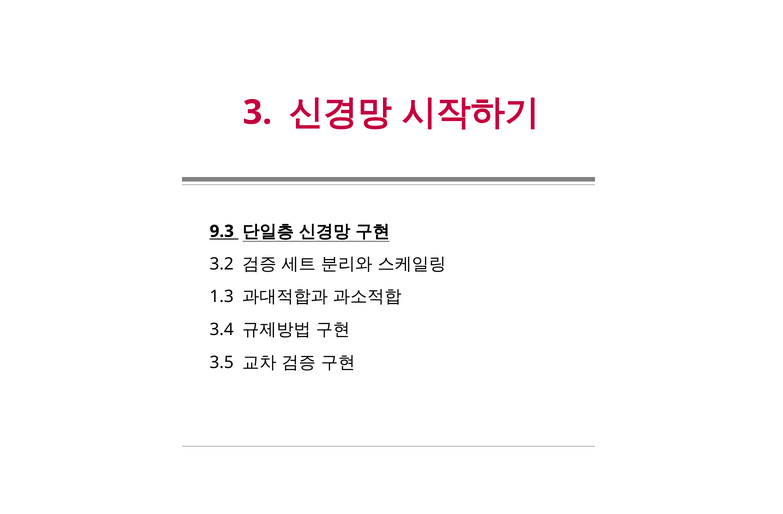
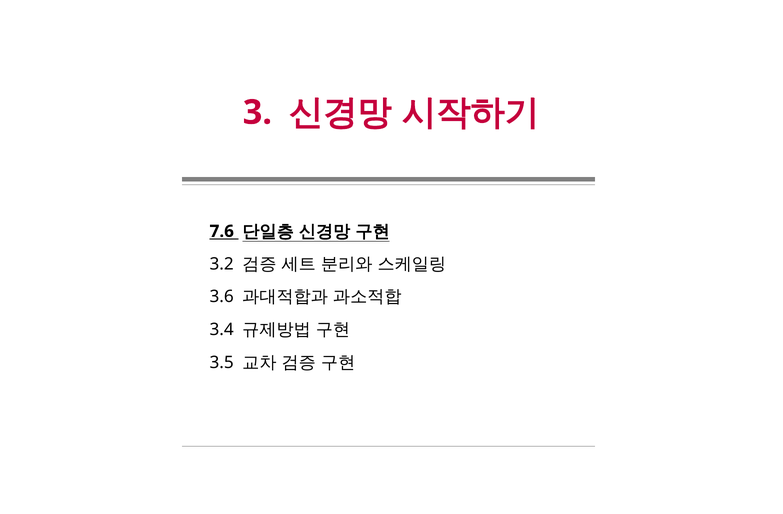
9.3: 9.3 -> 7.6
1.3: 1.3 -> 3.6
